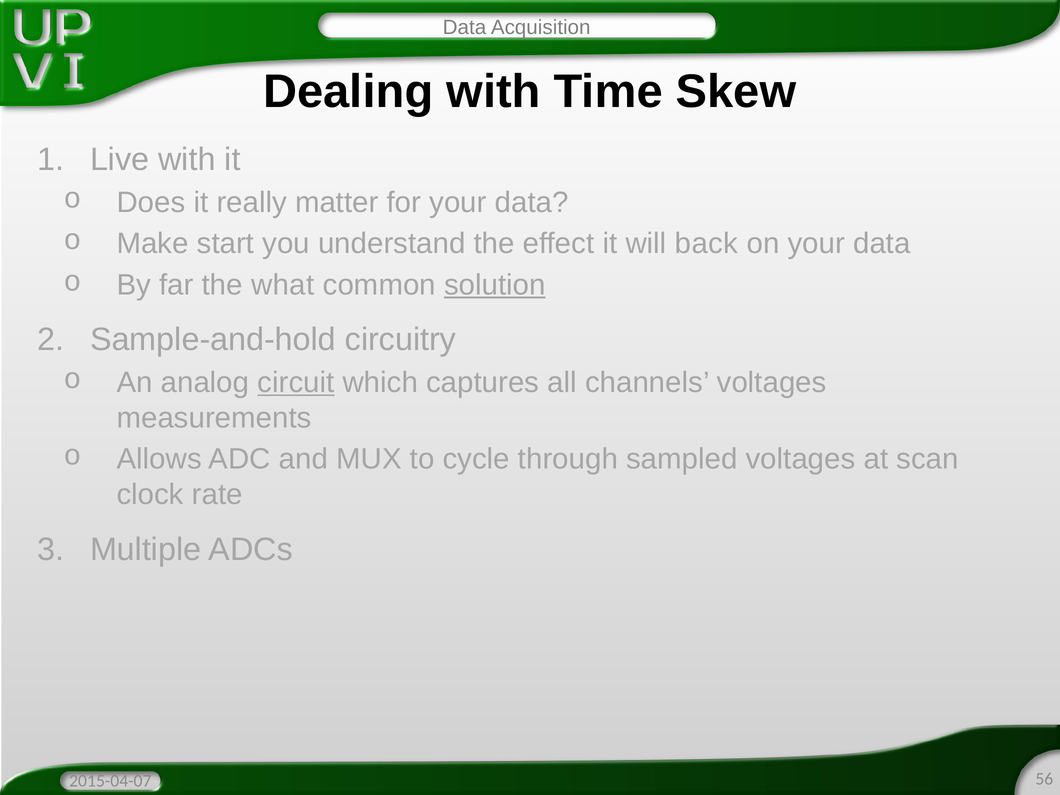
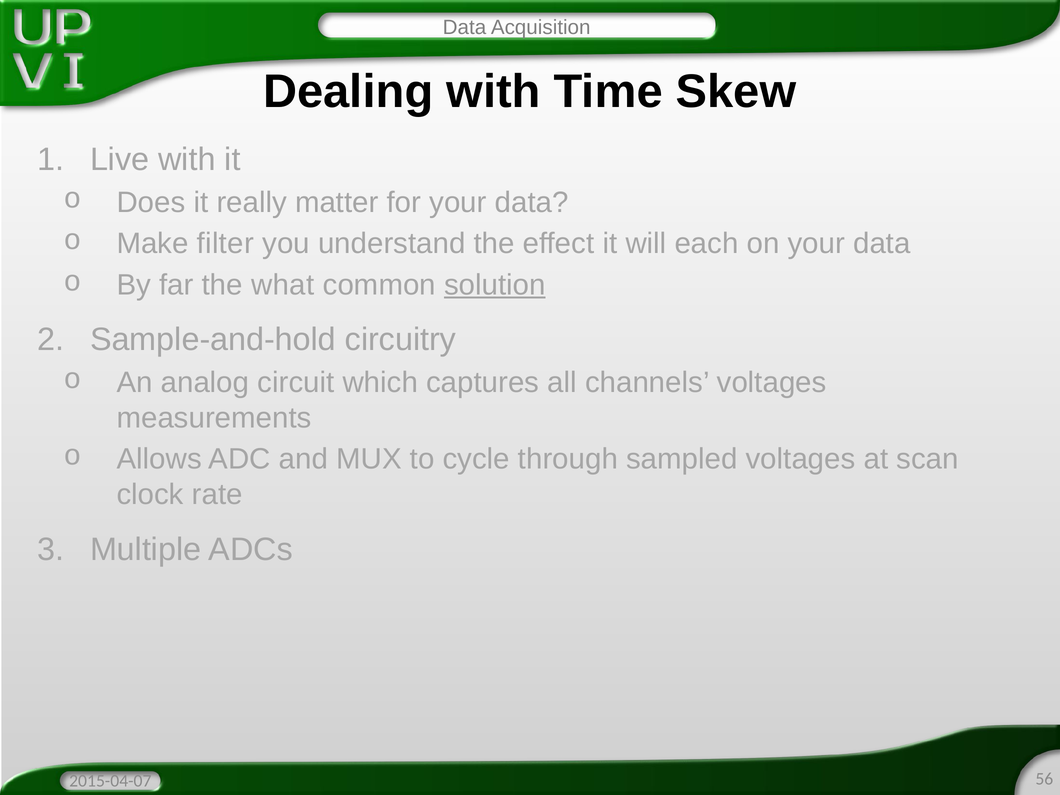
start: start -> filter
back: back -> each
circuit underline: present -> none
